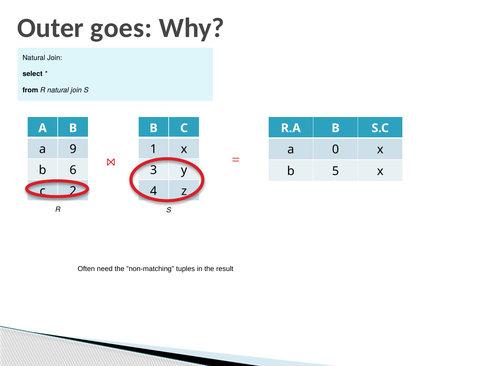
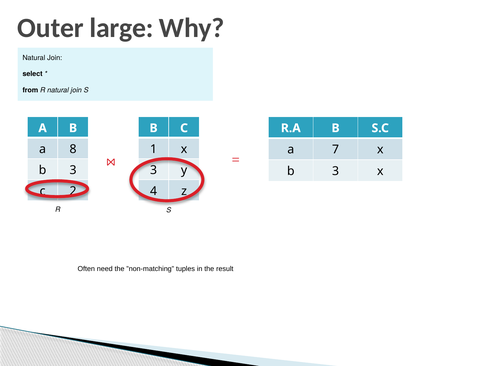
goes: goes -> large
9: 9 -> 8
0: 0 -> 7
6 at (73, 170): 6 -> 3
5 at (336, 171): 5 -> 3
